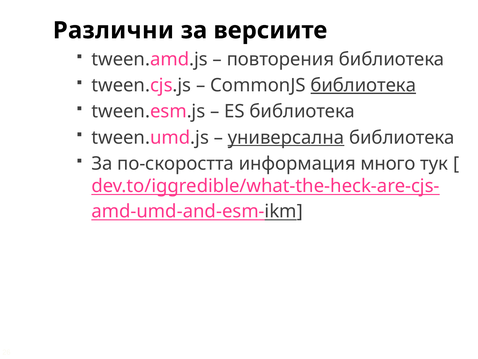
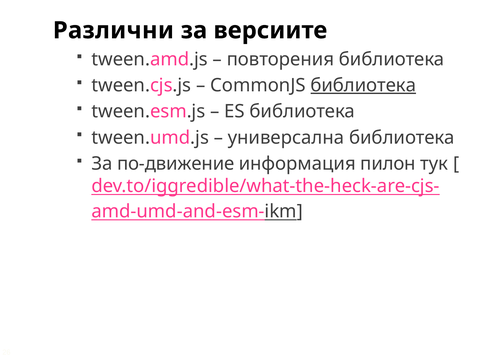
универсална underline: present -> none
по-скоростта: по-скоростта -> по-движение
много: много -> пилон
